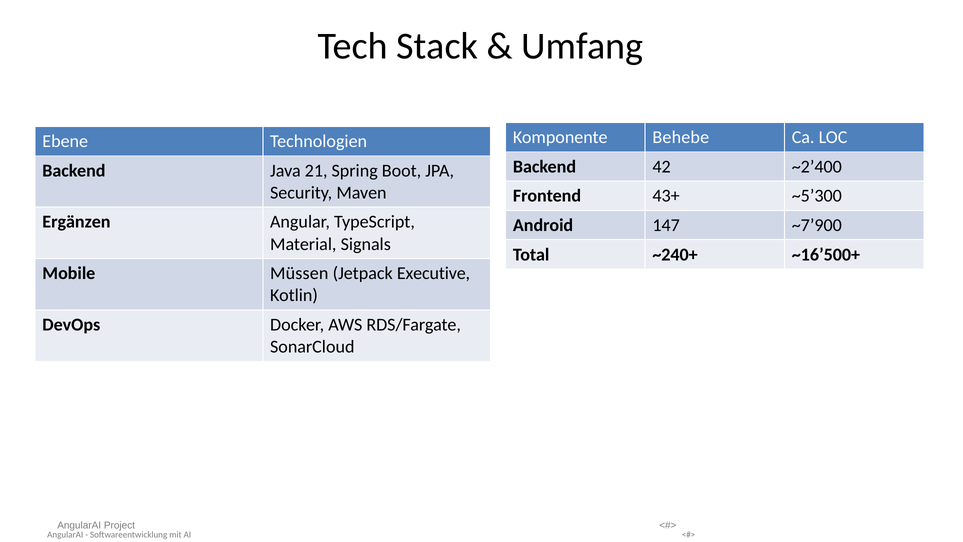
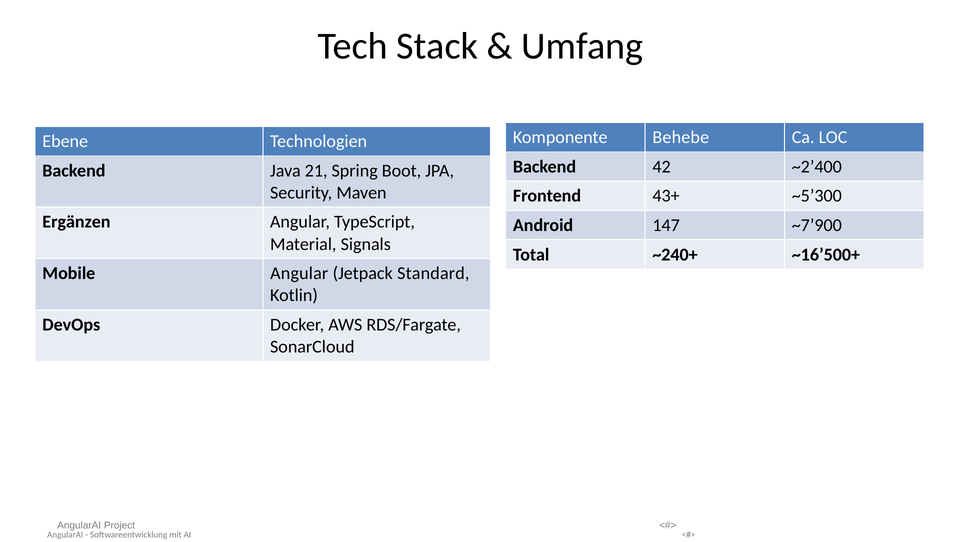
Mobile Müssen: Müssen -> Angular
Executive: Executive -> Standard
